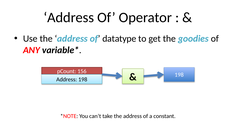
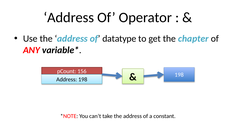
goodies: goodies -> chapter
